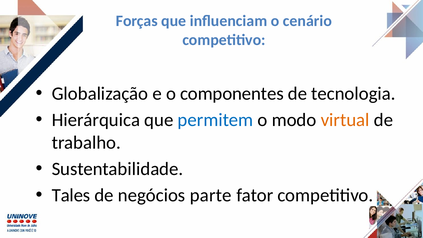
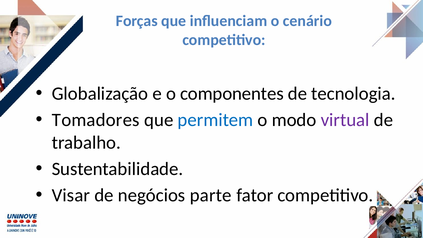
Hierárquica: Hierárquica -> Tomadores
virtual colour: orange -> purple
Tales: Tales -> Visar
